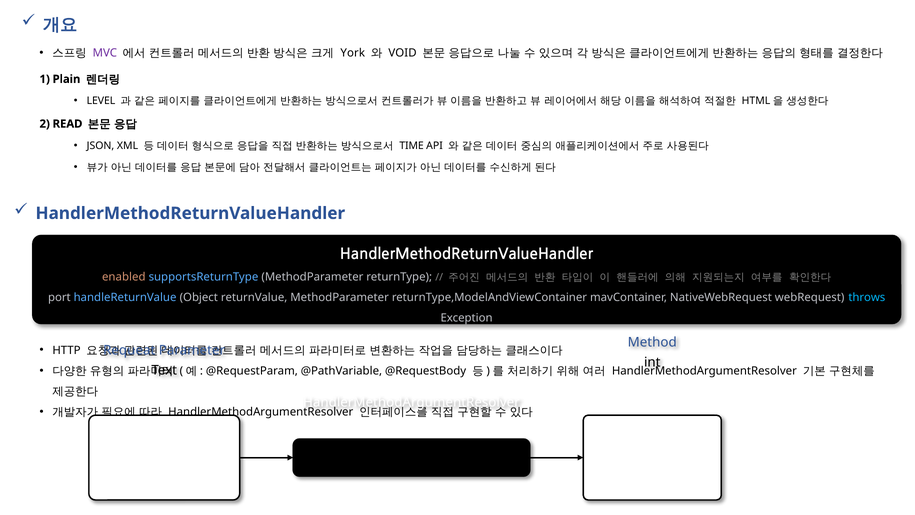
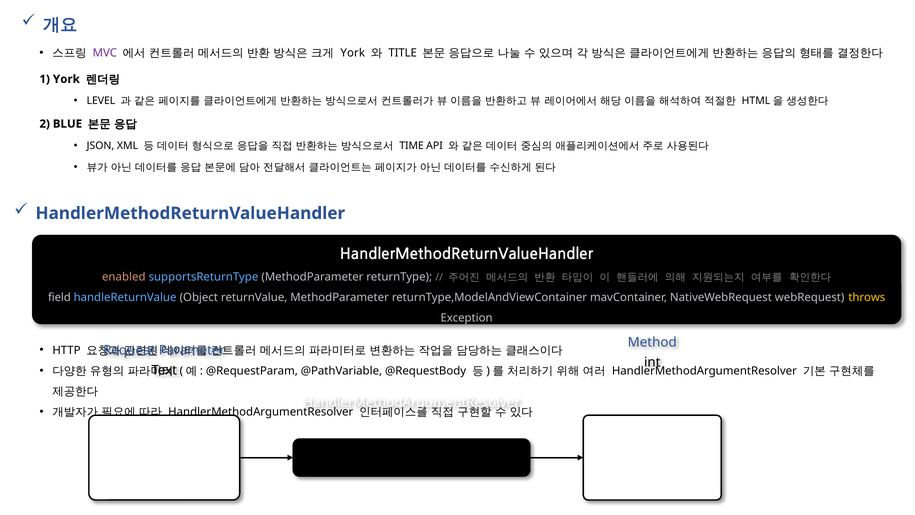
VOID: VOID -> TITLE
1 Plain: Plain -> York
READ: READ -> BLUE
port: port -> field
throws colour: light blue -> yellow
